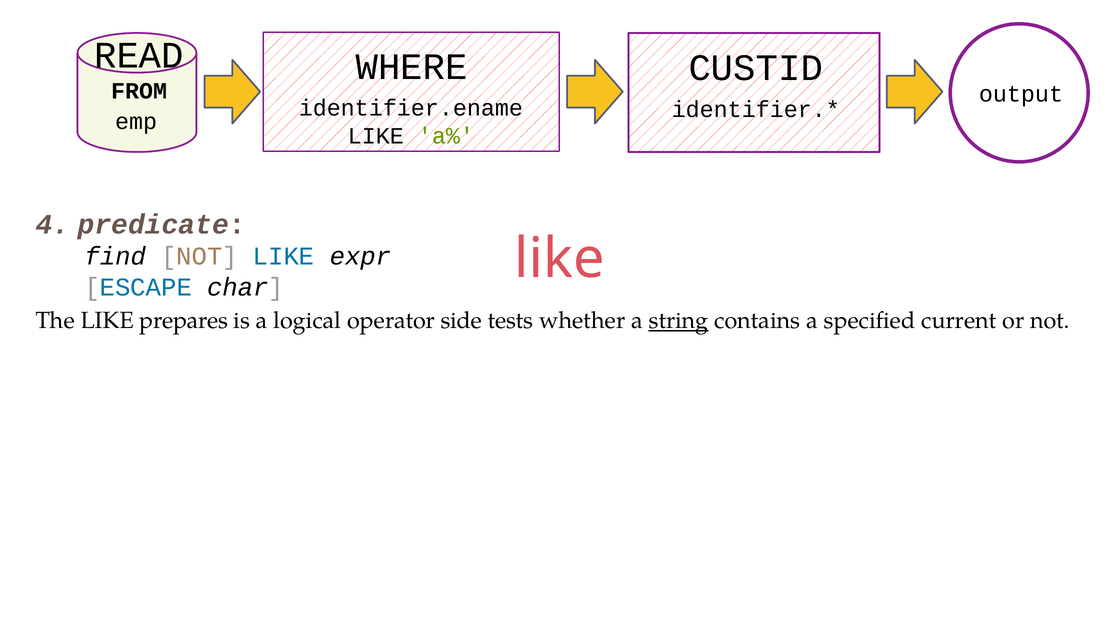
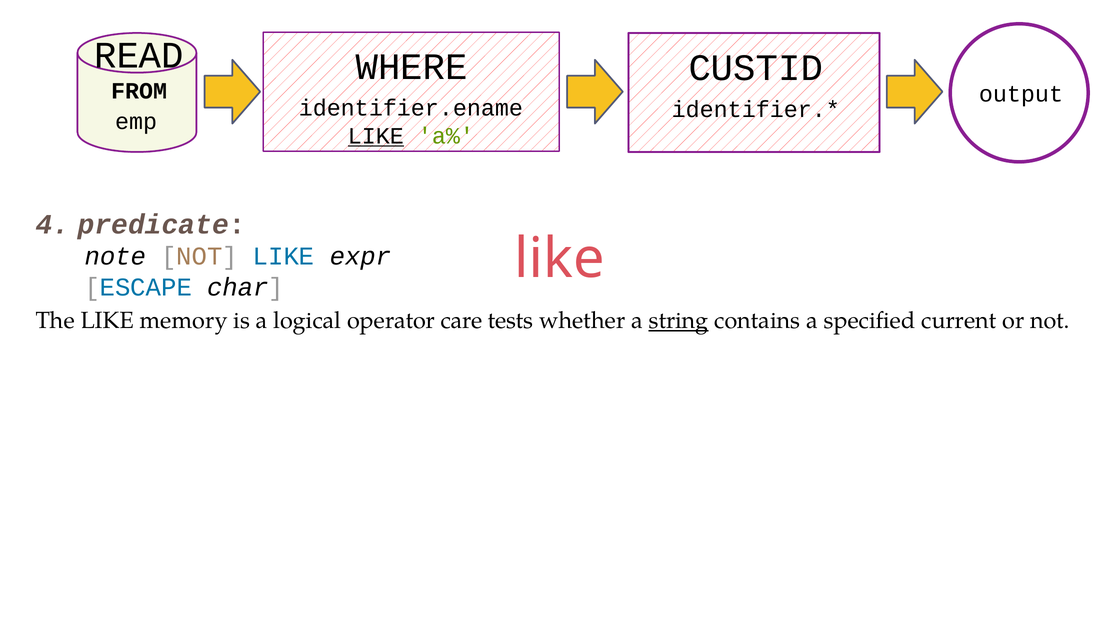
LIKE at (376, 136) underline: none -> present
find: find -> note
prepares: prepares -> memory
side: side -> care
